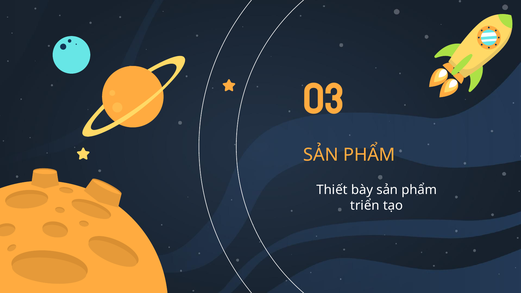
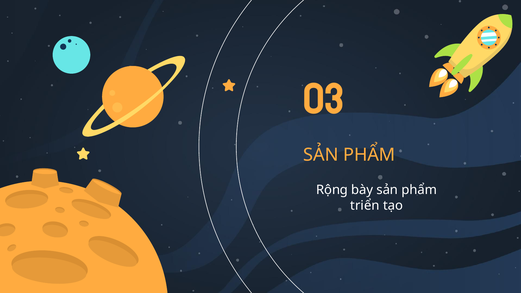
Thiết: Thiết -> Rộng
